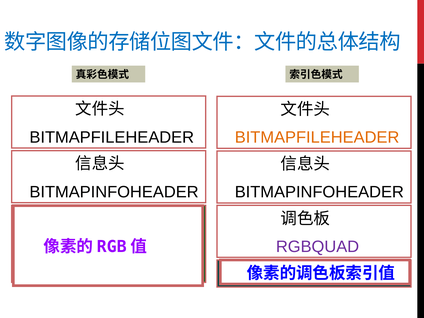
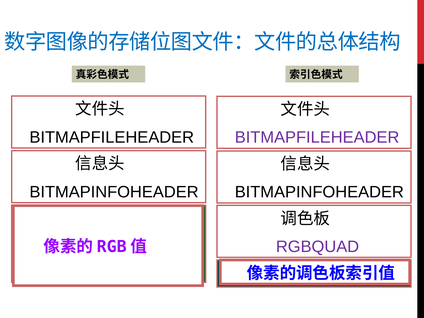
BITMAPFILEHEADER at (317, 137) colour: orange -> purple
